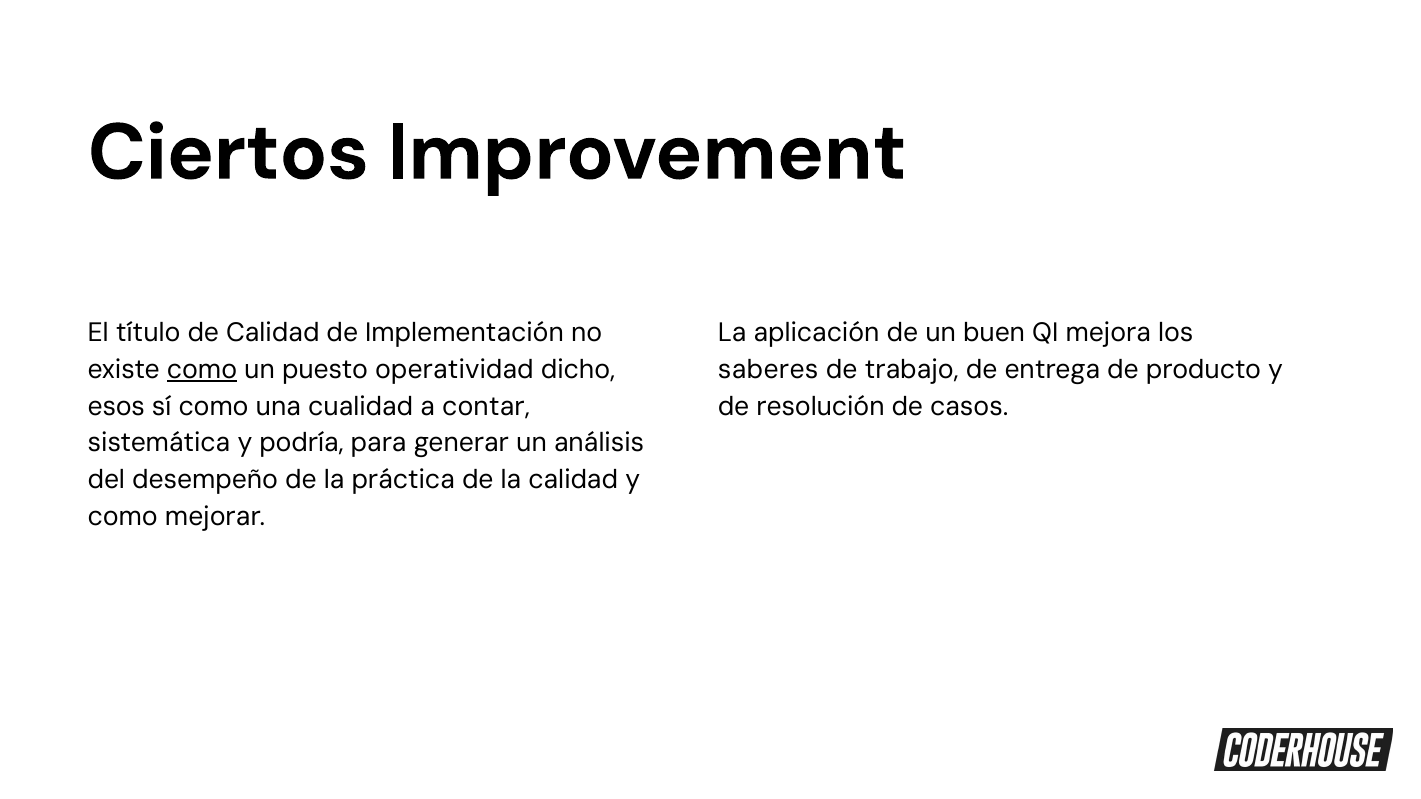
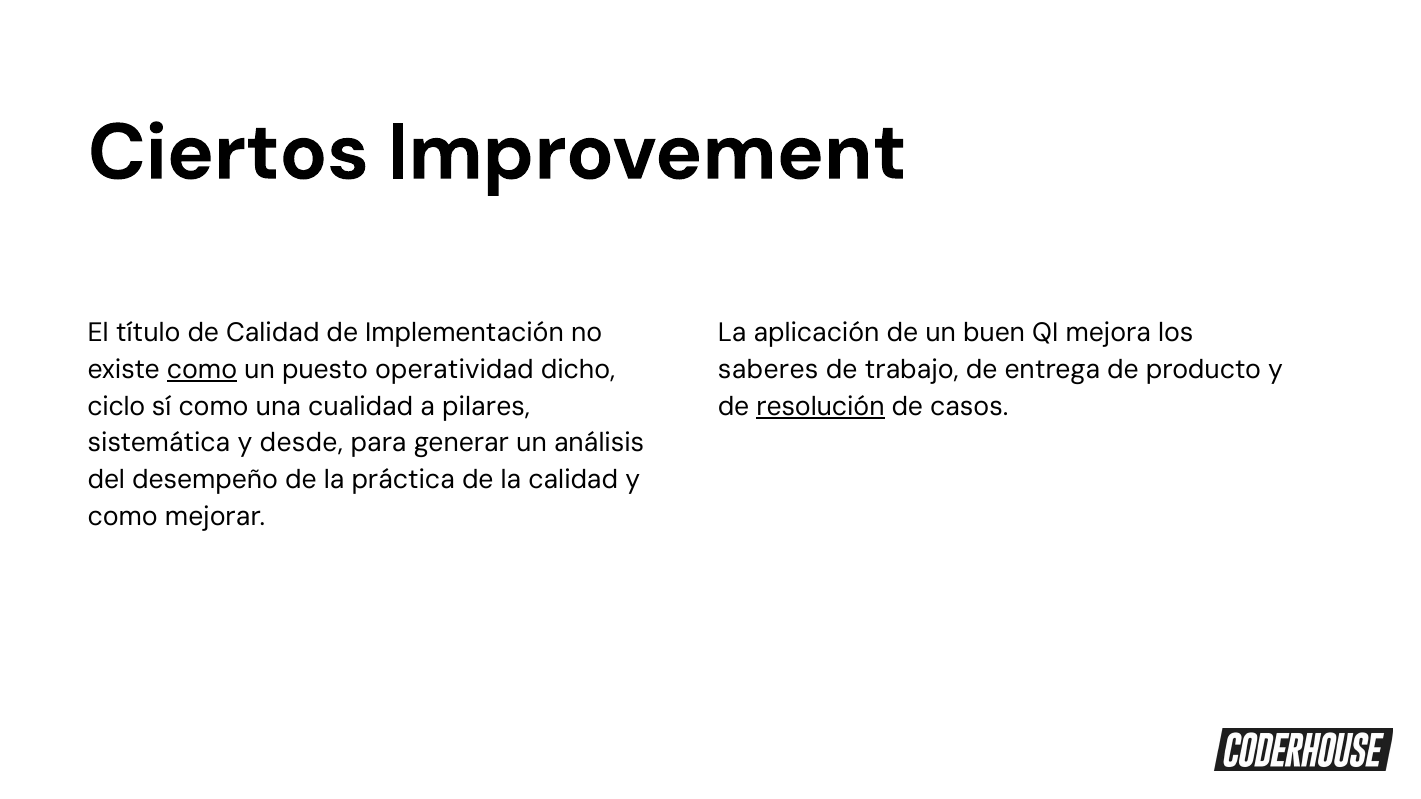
esos: esos -> ciclo
contar: contar -> pilares
resolución underline: none -> present
podría: podría -> desde
